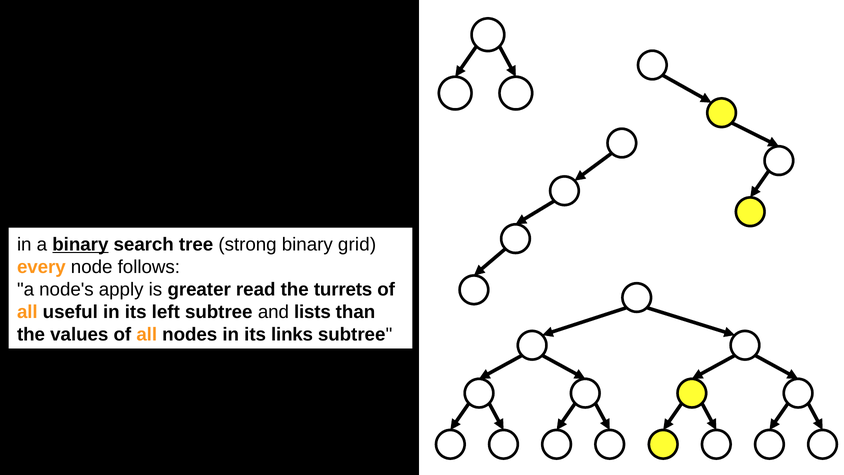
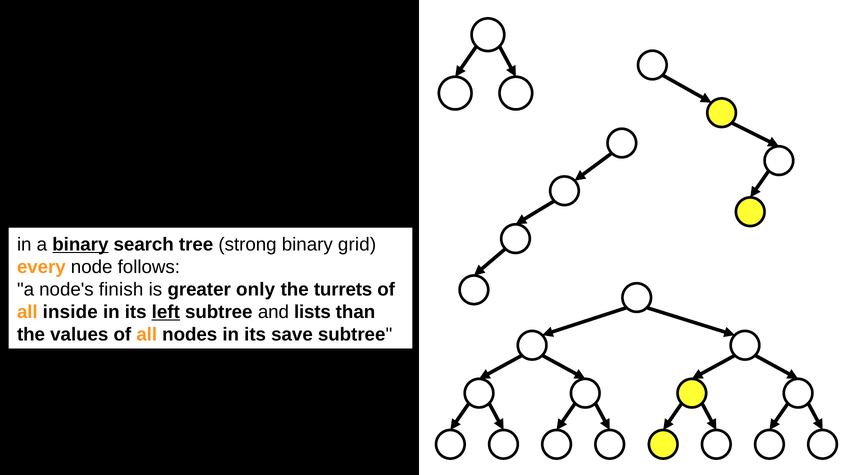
apply: apply -> finish
read: read -> only
useful: useful -> inside
left underline: none -> present
links: links -> save
